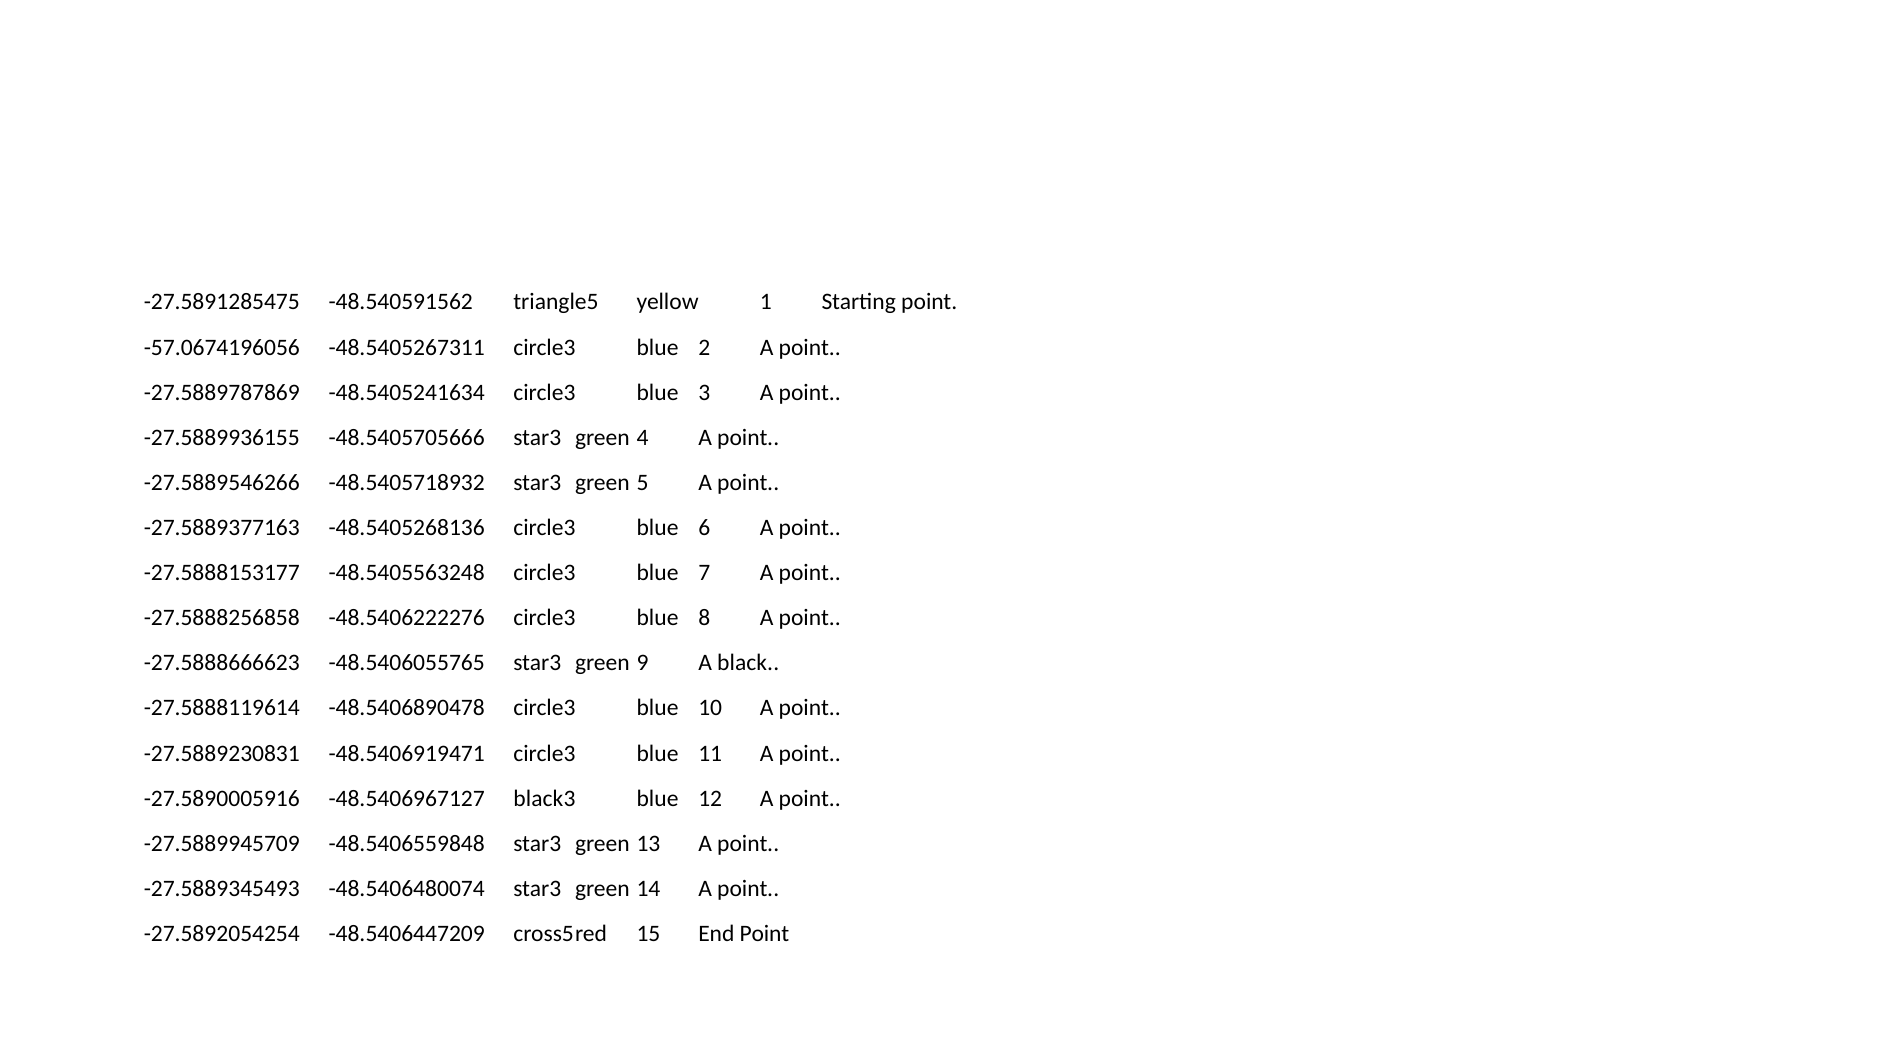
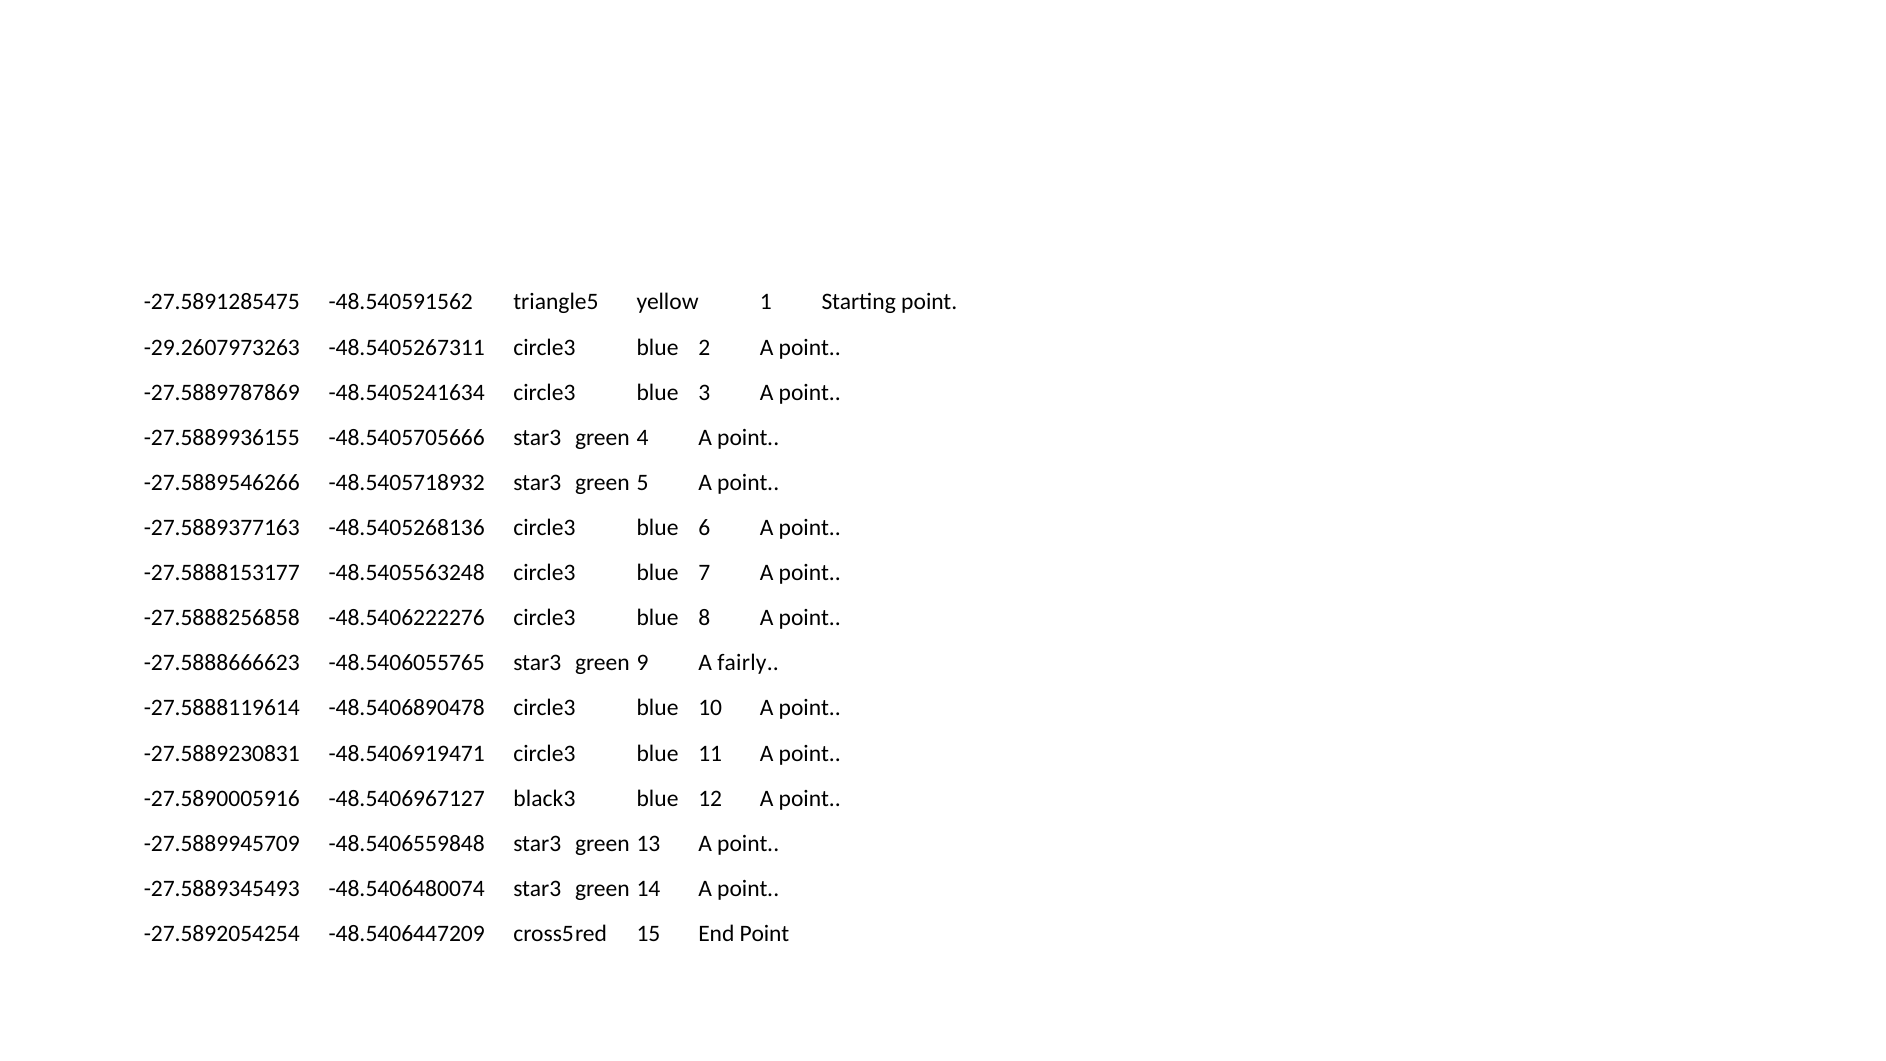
-57.0674196056: -57.0674196056 -> -29.2607973263
black: black -> fairly
